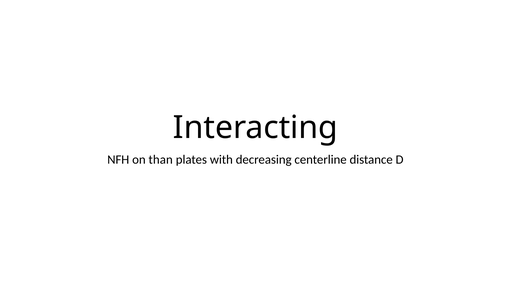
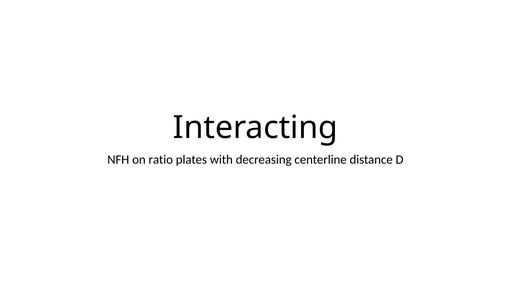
than: than -> ratio
